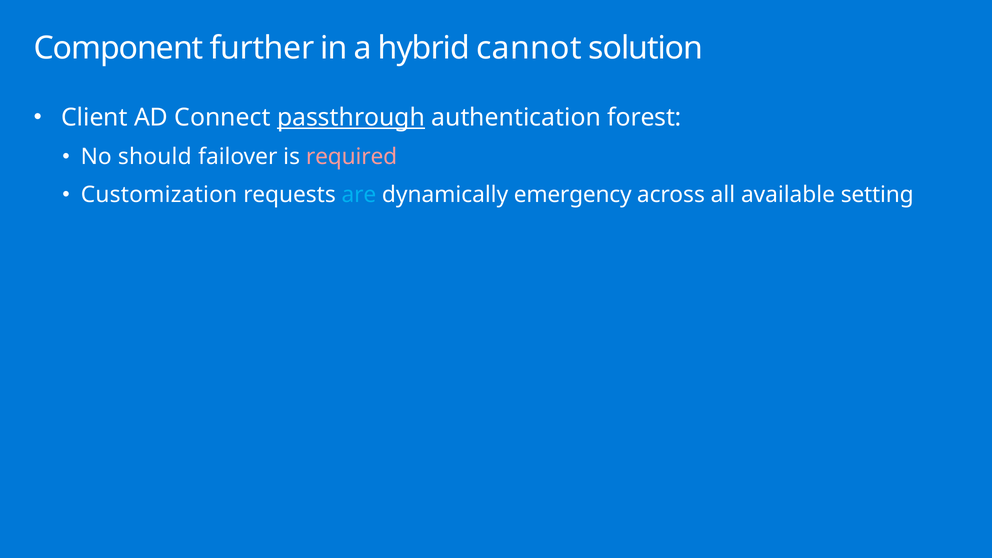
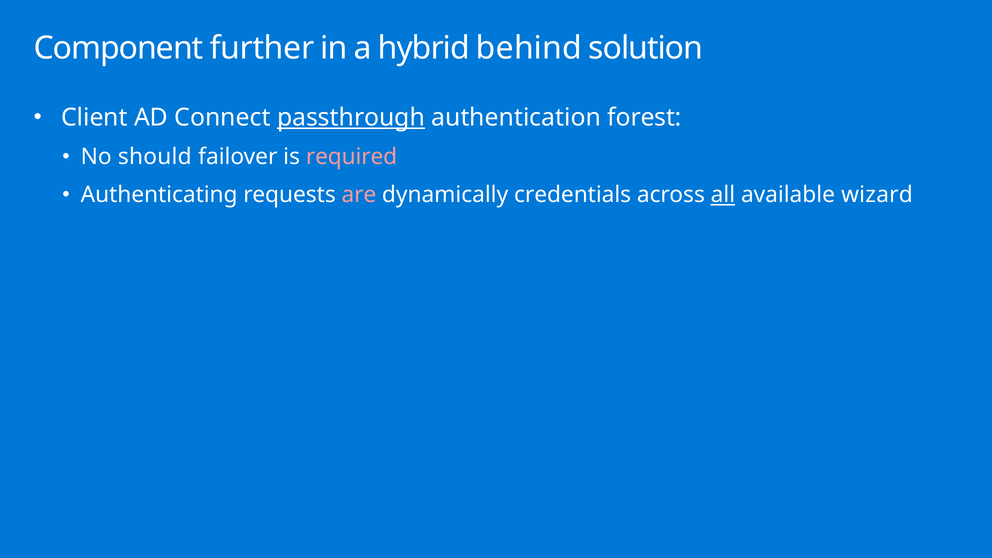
cannot: cannot -> behind
Customization: Customization -> Authenticating
are colour: light blue -> pink
emergency: emergency -> credentials
all underline: none -> present
setting: setting -> wizard
